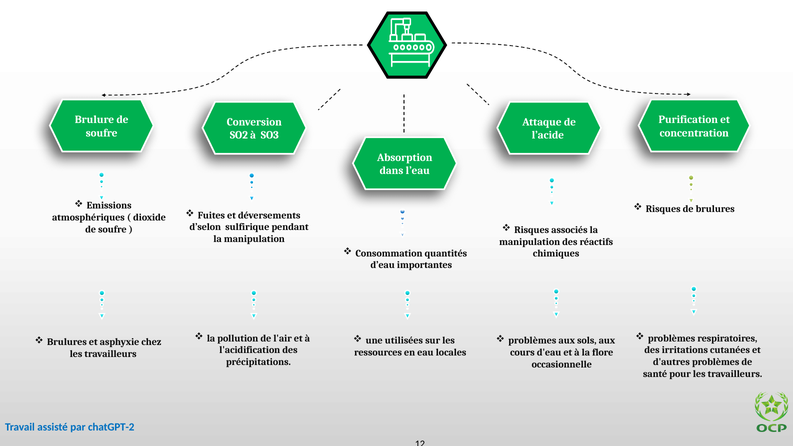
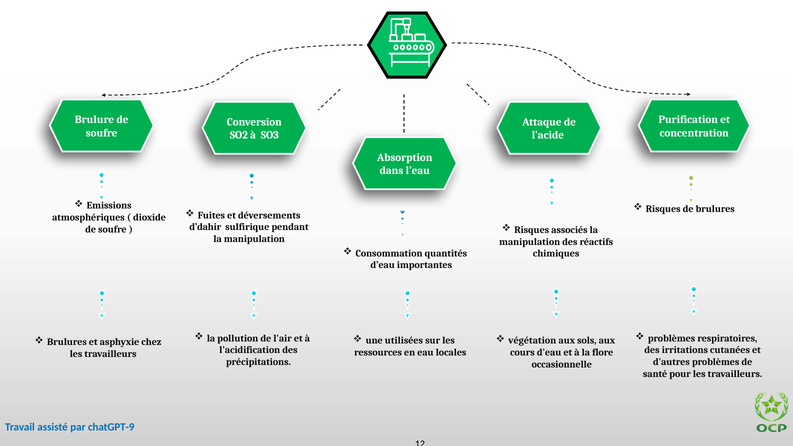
d’selon: d’selon -> d’dahir
problèmes at (532, 341): problèmes -> végétation
chatGPT-2: chatGPT-2 -> chatGPT-9
